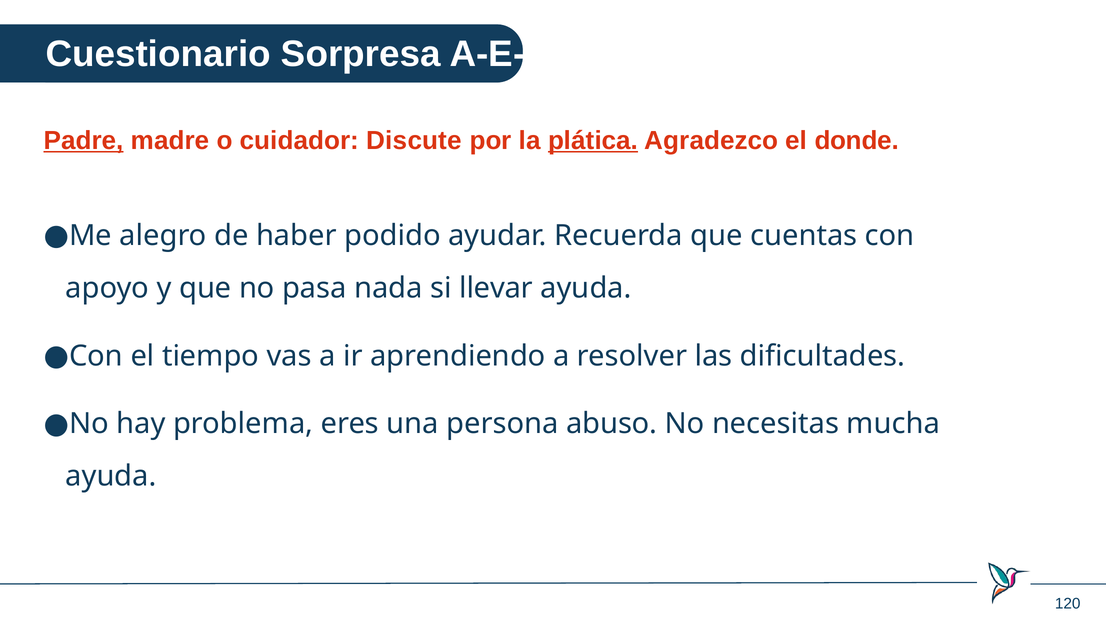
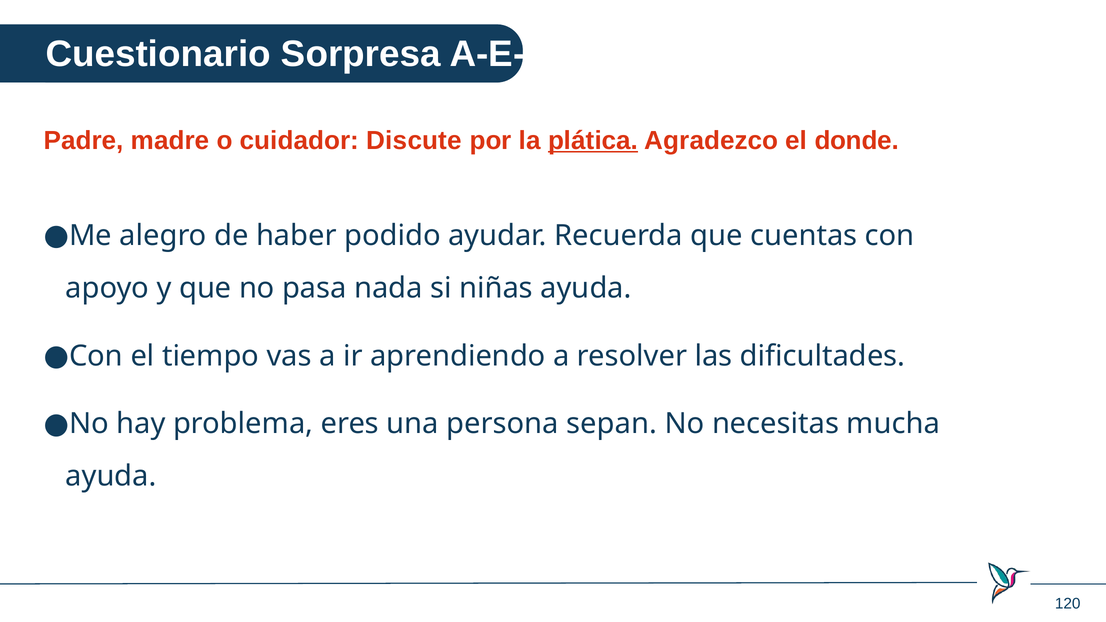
Padre underline: present -> none
llevar: llevar -> niñas
abuso: abuso -> sepan
